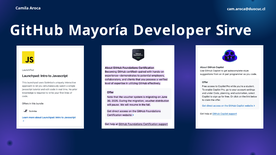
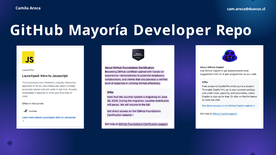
Sirve: Sirve -> Repo
